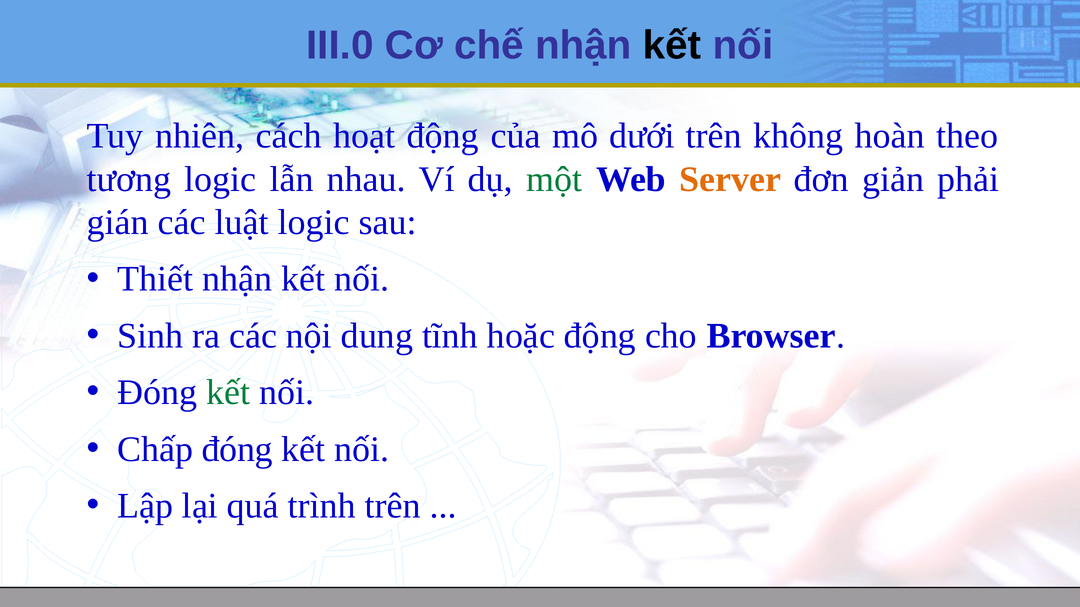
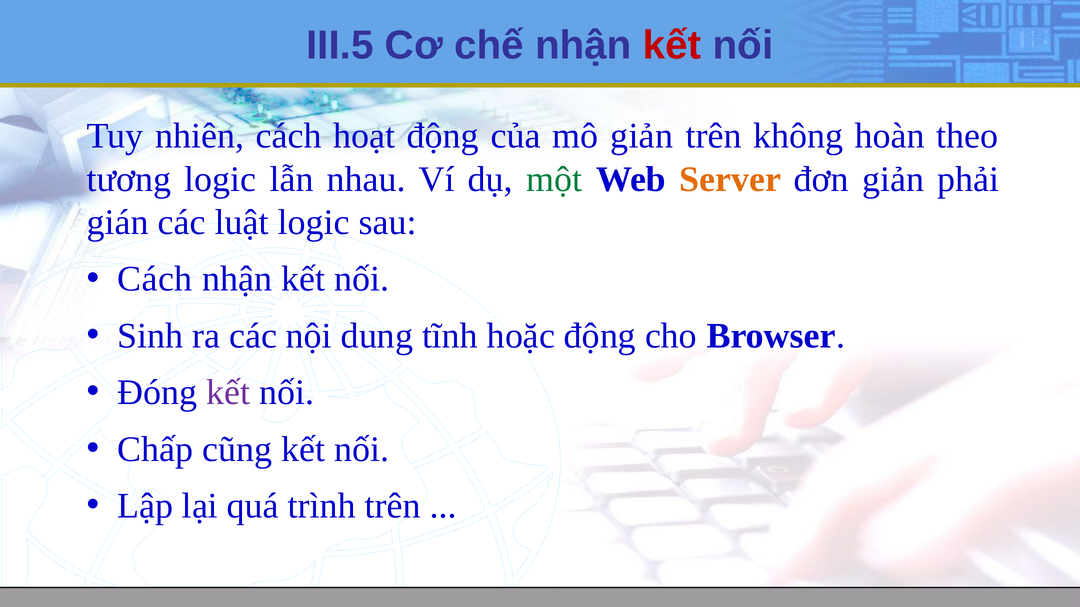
III.0: III.0 -> III.5
kết at (672, 45) colour: black -> red
mô dưới: dưới -> giản
Thiết at (155, 279): Thiết -> Cách
kết at (228, 393) colour: green -> purple
Chấp đóng: đóng -> cũng
